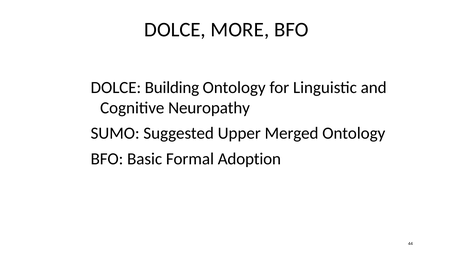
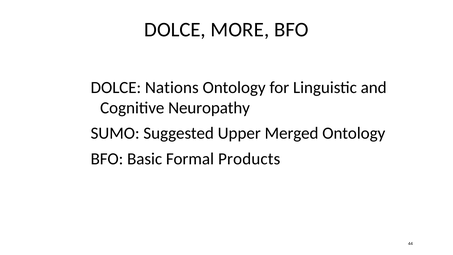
Building: Building -> Nations
Adoption: Adoption -> Products
